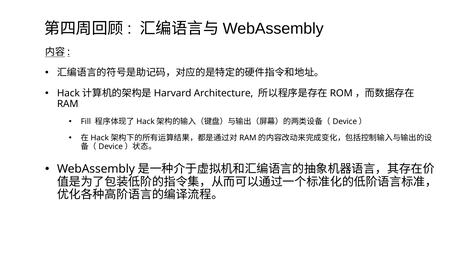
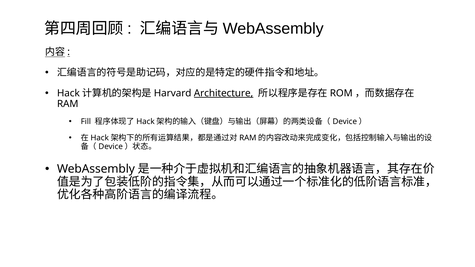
Architecture underline: none -> present
